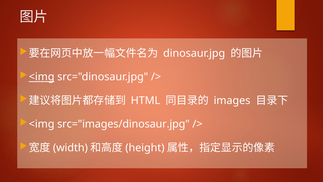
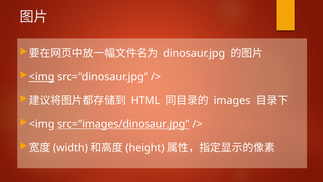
src="images/dinosaur.jpg underline: none -> present
